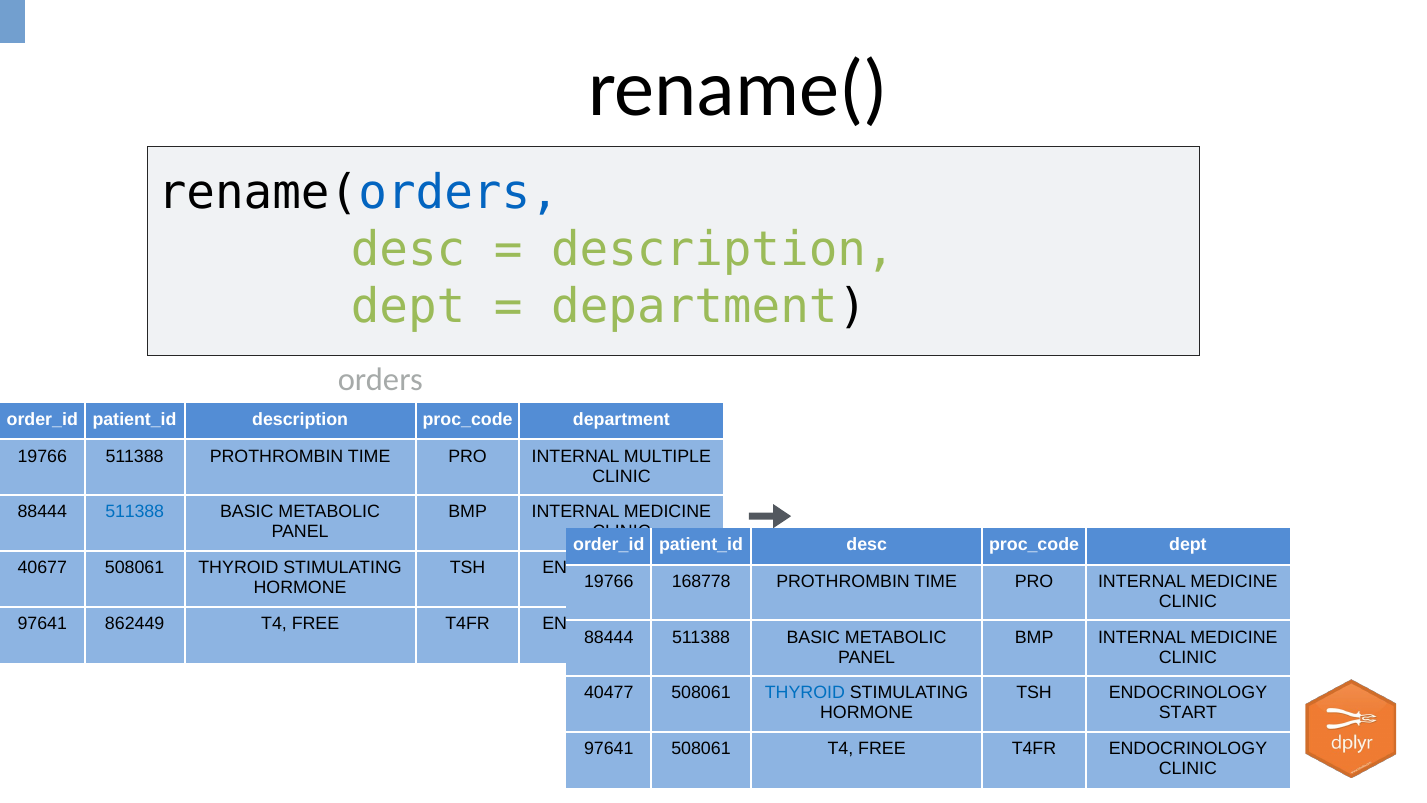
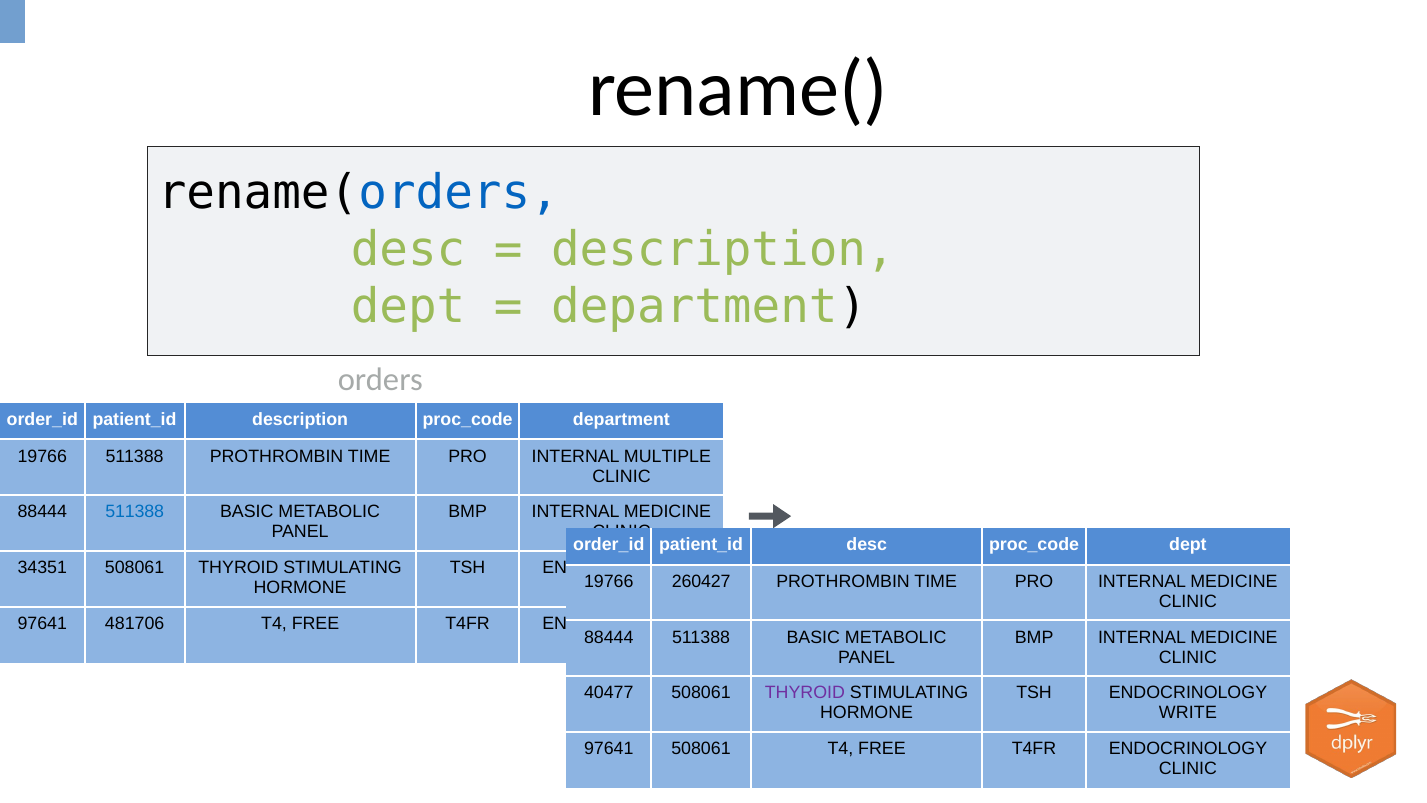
40677: 40677 -> 34351
168778: 168778 -> 260427
862449: 862449 -> 481706
THYROID at (805, 693) colour: blue -> purple
START: START -> WRITE
